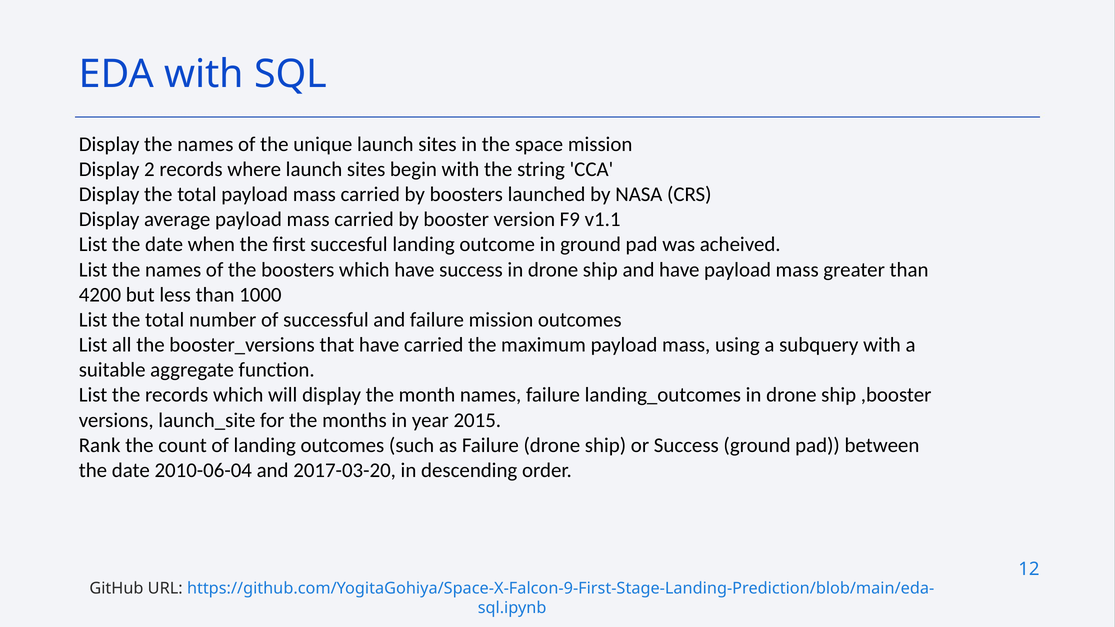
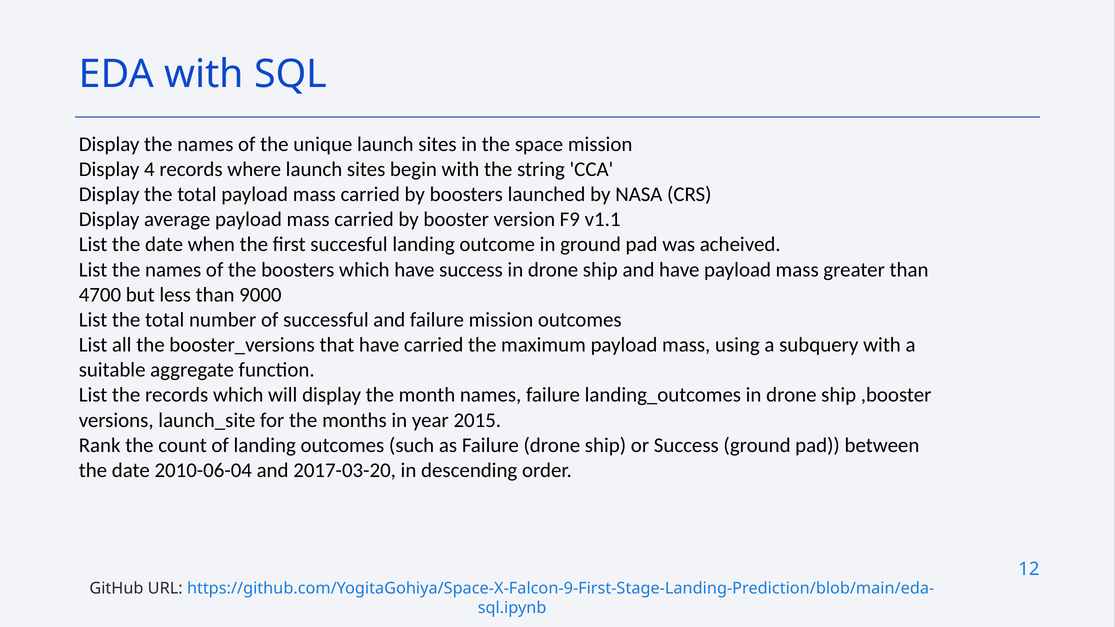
2: 2 -> 4
4200: 4200 -> 4700
1000: 1000 -> 9000
